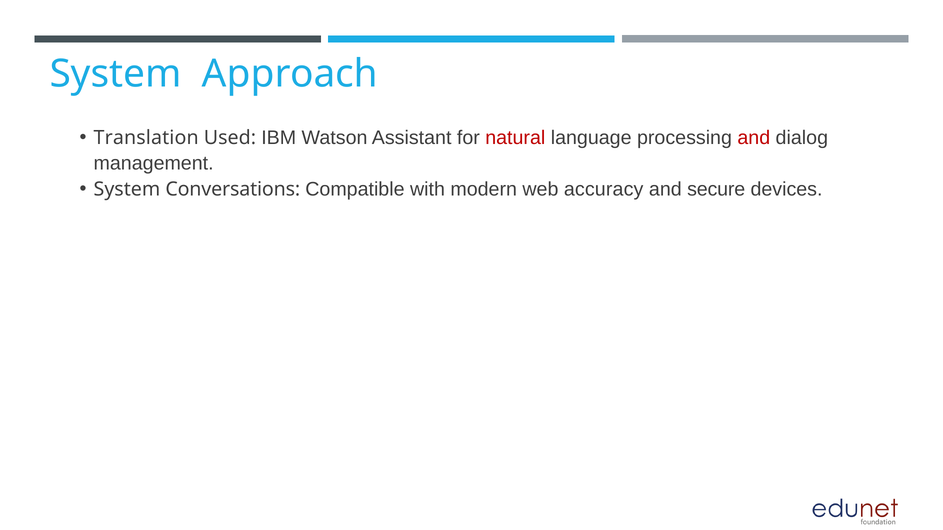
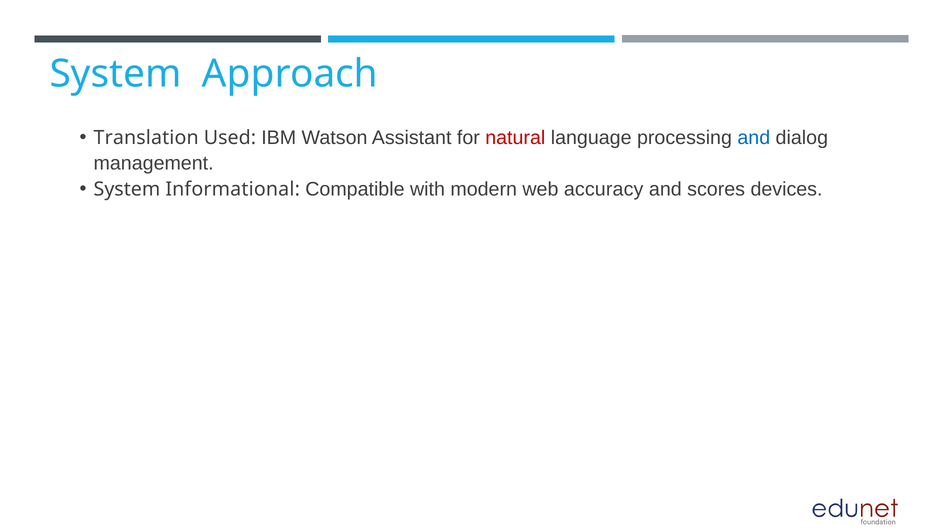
and at (754, 138) colour: red -> blue
Conversations: Conversations -> Informational
secure: secure -> scores
